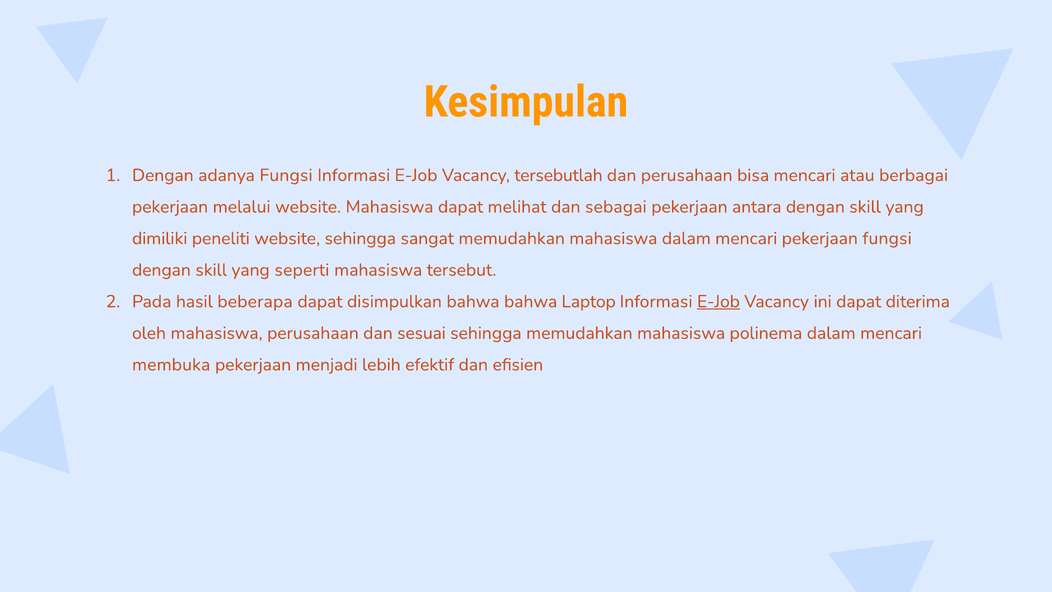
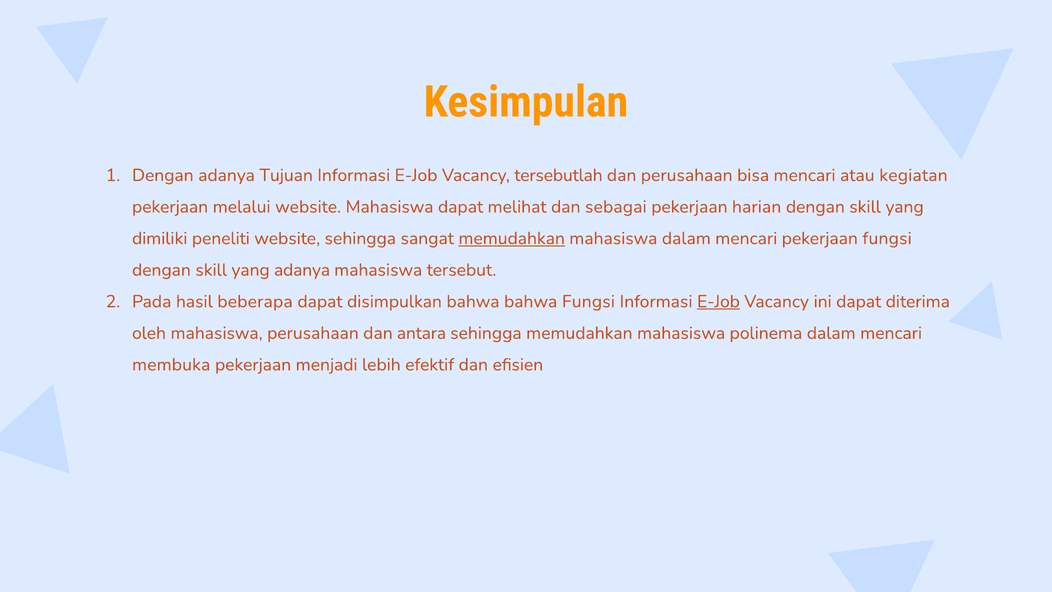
adanya Fungsi: Fungsi -> Tujuan
berbagai: berbagai -> kegiatan
antara: antara -> harian
memudahkan at (512, 238) underline: none -> present
yang seperti: seperti -> adanya
bahwa Laptop: Laptop -> Fungsi
sesuai: sesuai -> antara
